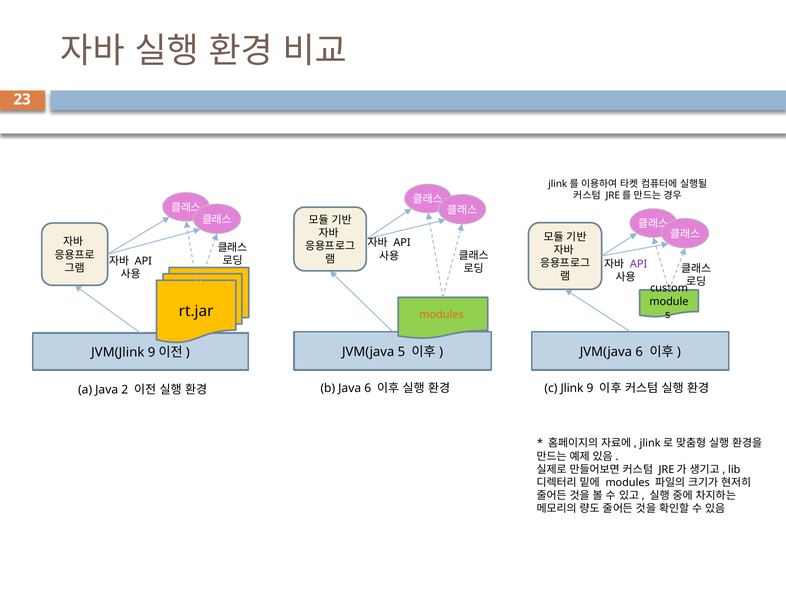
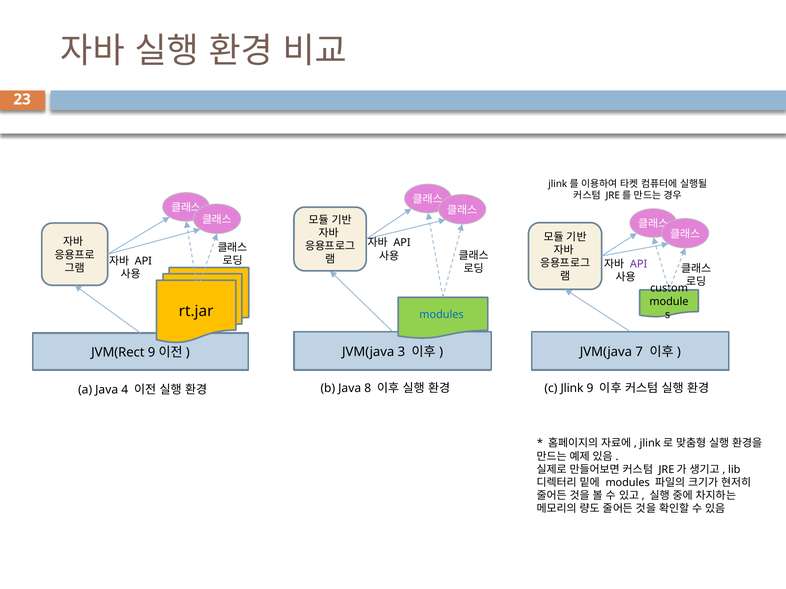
modules at (442, 315) colour: orange -> blue
5: 5 -> 3
JVM(java 6: 6 -> 7
JVM(Jlink: JVM(Jlink -> JVM(Rect
2: 2 -> 4
Java 6: 6 -> 8
